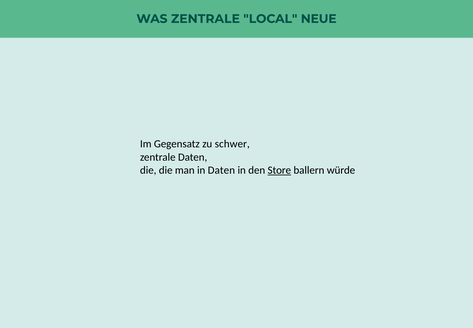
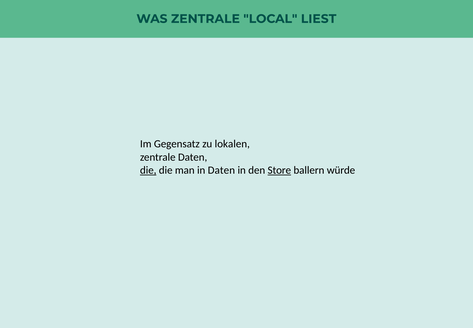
NEUE: NEUE -> LIEST
schwer: schwer -> lokalen
die at (148, 170) underline: none -> present
